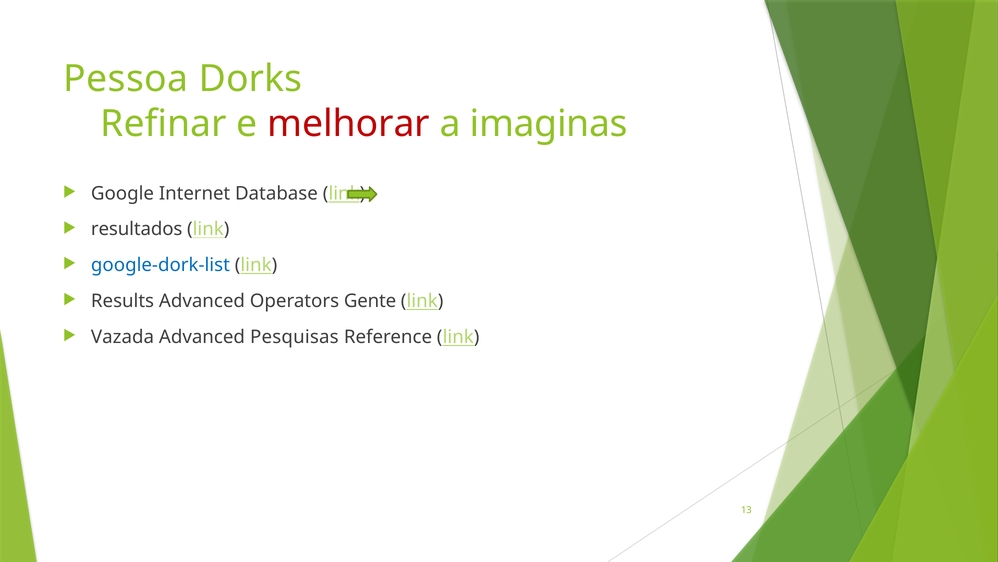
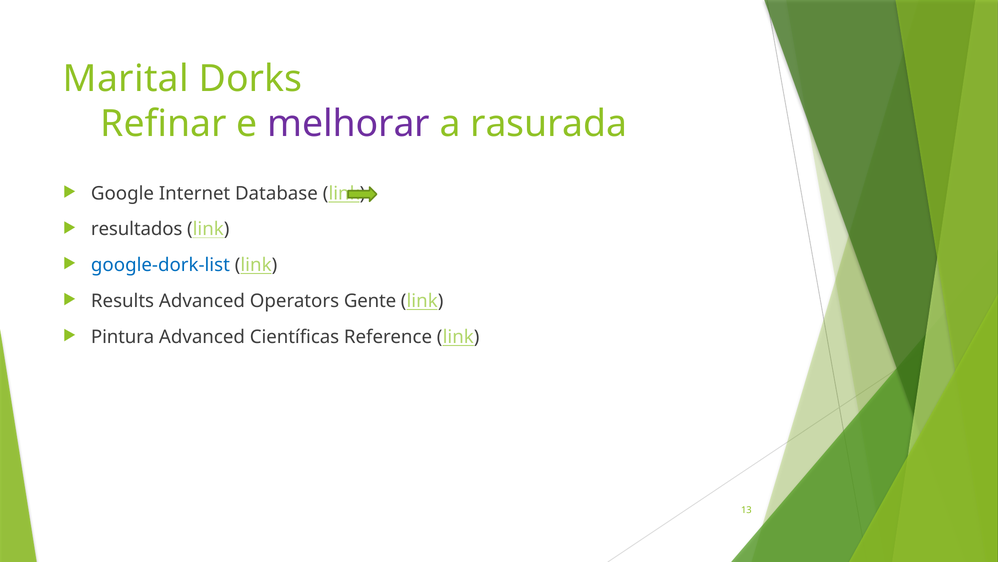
Pessoa: Pessoa -> Marital
melhorar colour: red -> purple
imaginas: imaginas -> rasurada
Vazada: Vazada -> Pintura
Pesquisas: Pesquisas -> Científicas
